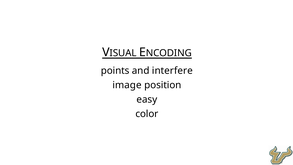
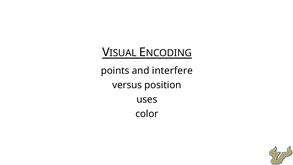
image: image -> versus
easy: easy -> uses
